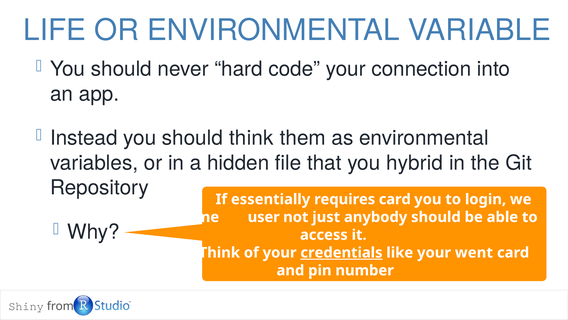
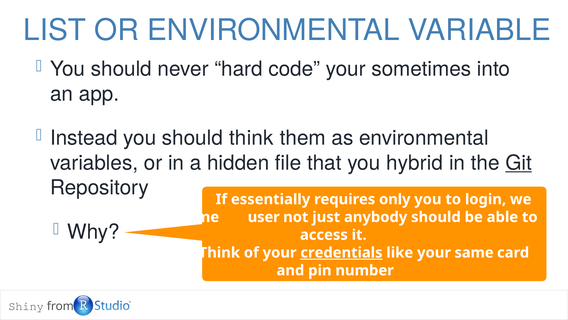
LIFE: LIFE -> LIST
connection: connection -> sometimes
Git underline: none -> present
requires card: card -> only
went: went -> same
